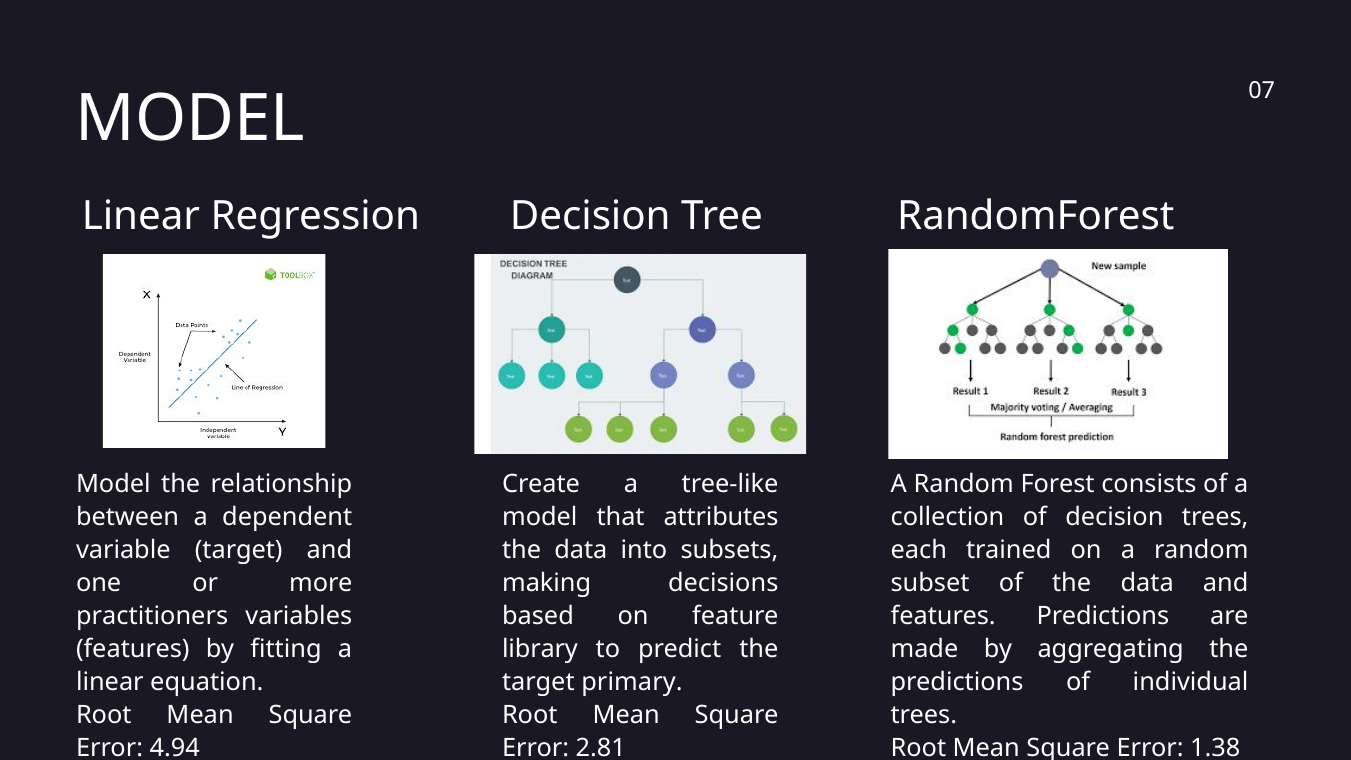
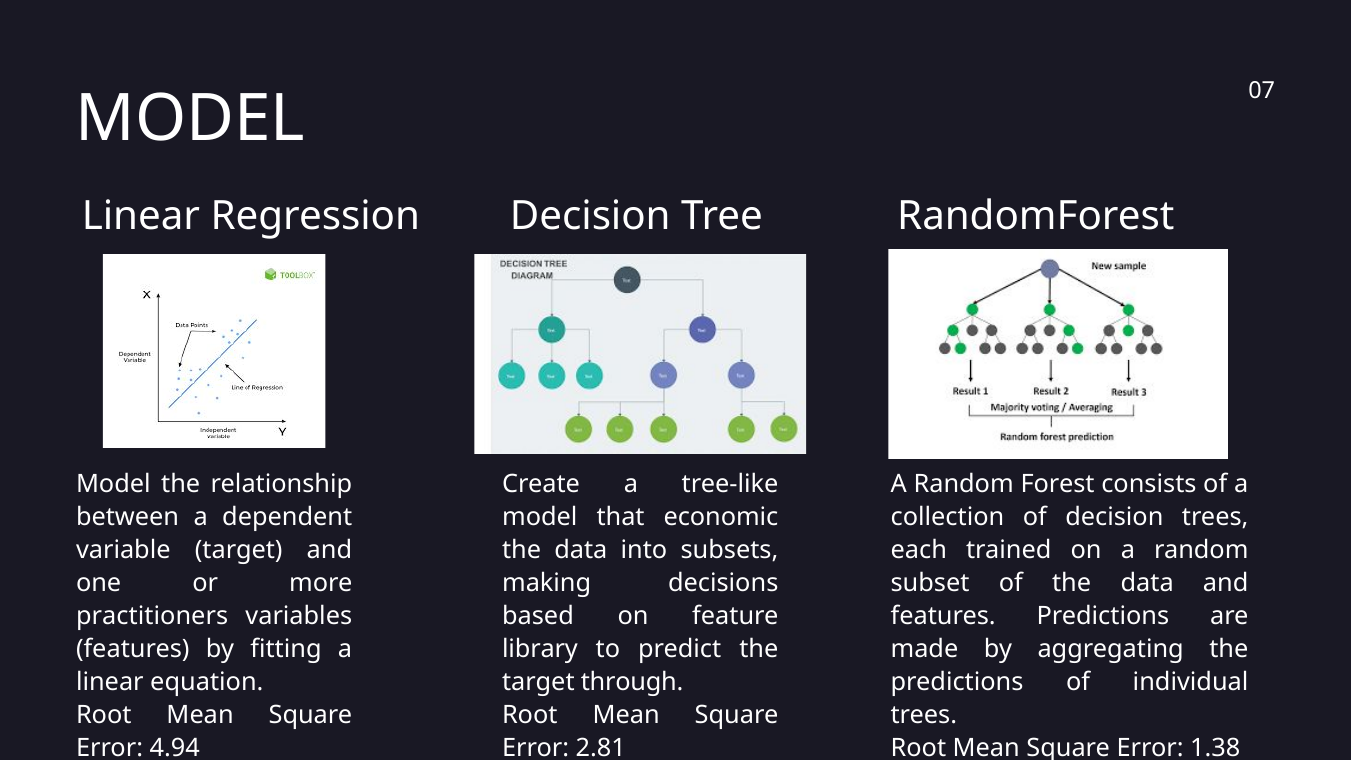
attributes: attributes -> economic
primary: primary -> through
